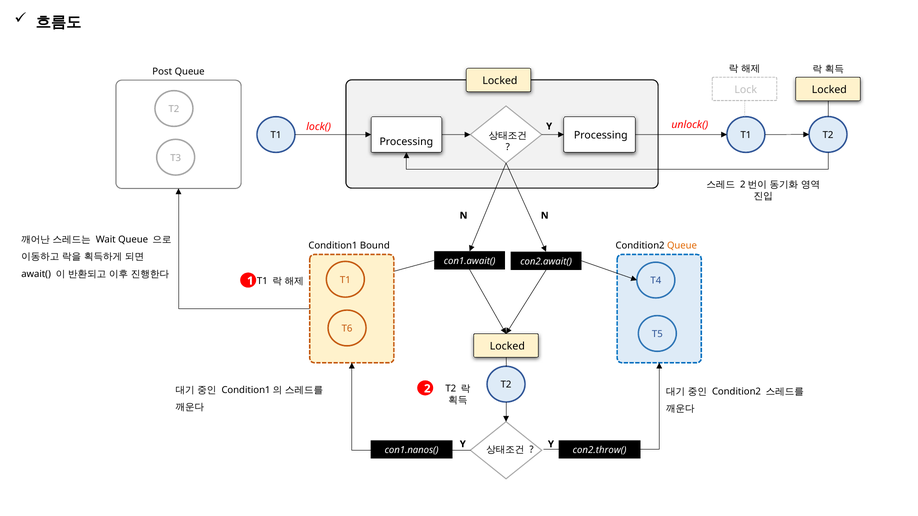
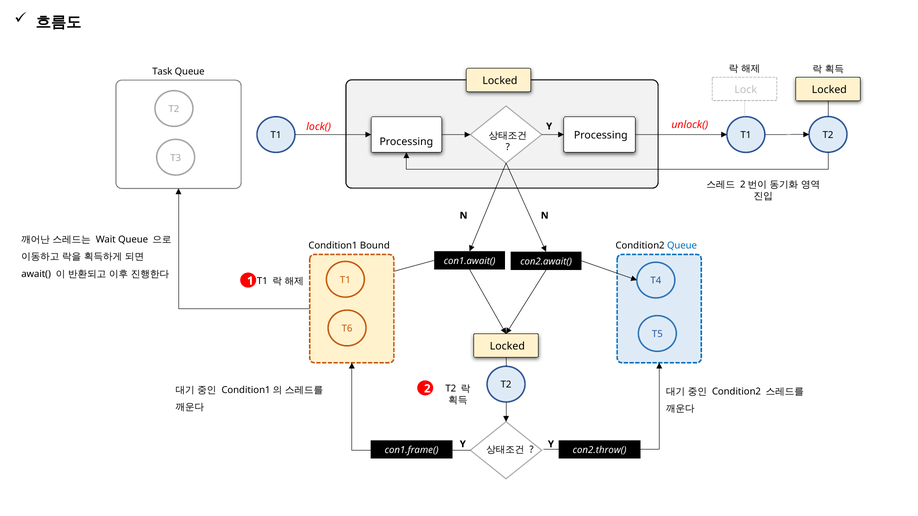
Post: Post -> Task
Queue at (682, 246) colour: orange -> blue
con1.nanos(: con1.nanos( -> con1.frame(
